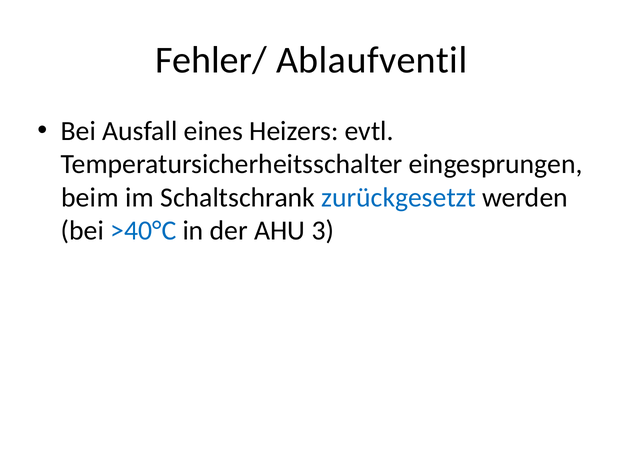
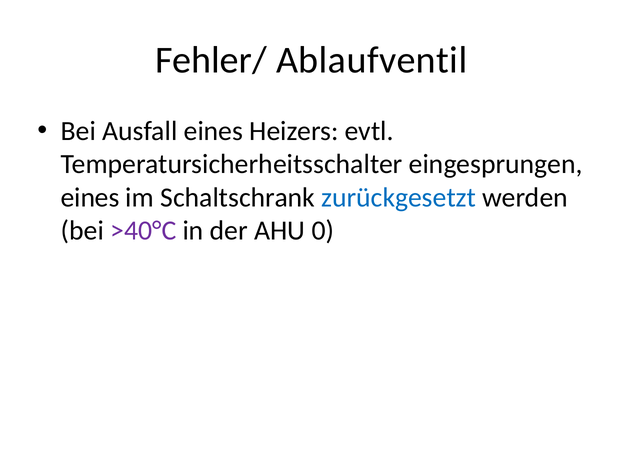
beim at (90, 197): beim -> eines
>40°C colour: blue -> purple
3: 3 -> 0
